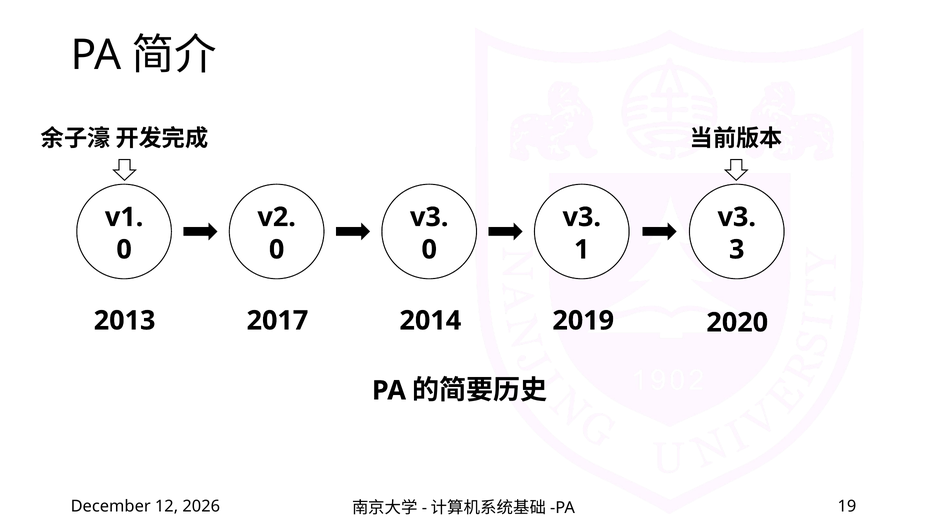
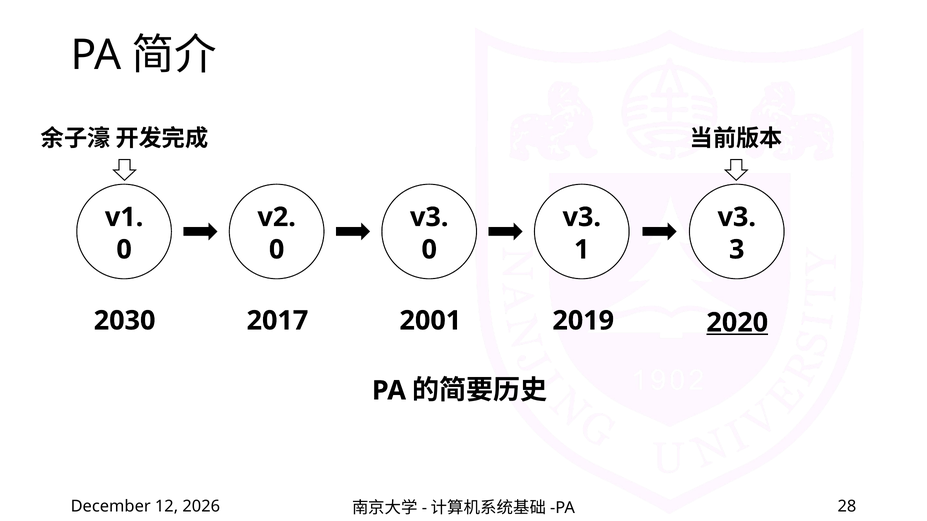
2013: 2013 -> 2030
2014: 2014 -> 2001
2020 underline: none -> present
19: 19 -> 28
